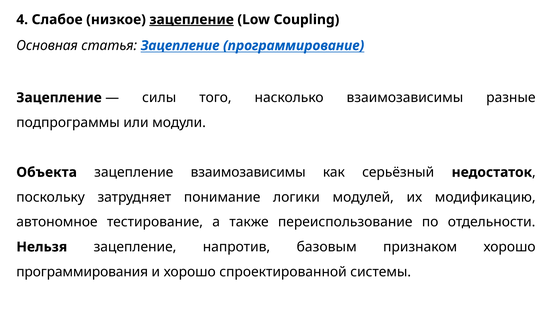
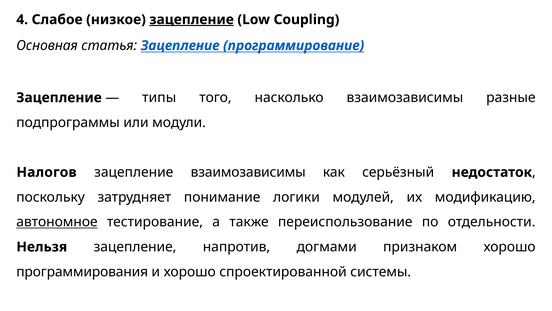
силы: силы -> типы
Объекта: Объекта -> Налогов
автономное underline: none -> present
базовым: базовым -> догмами
